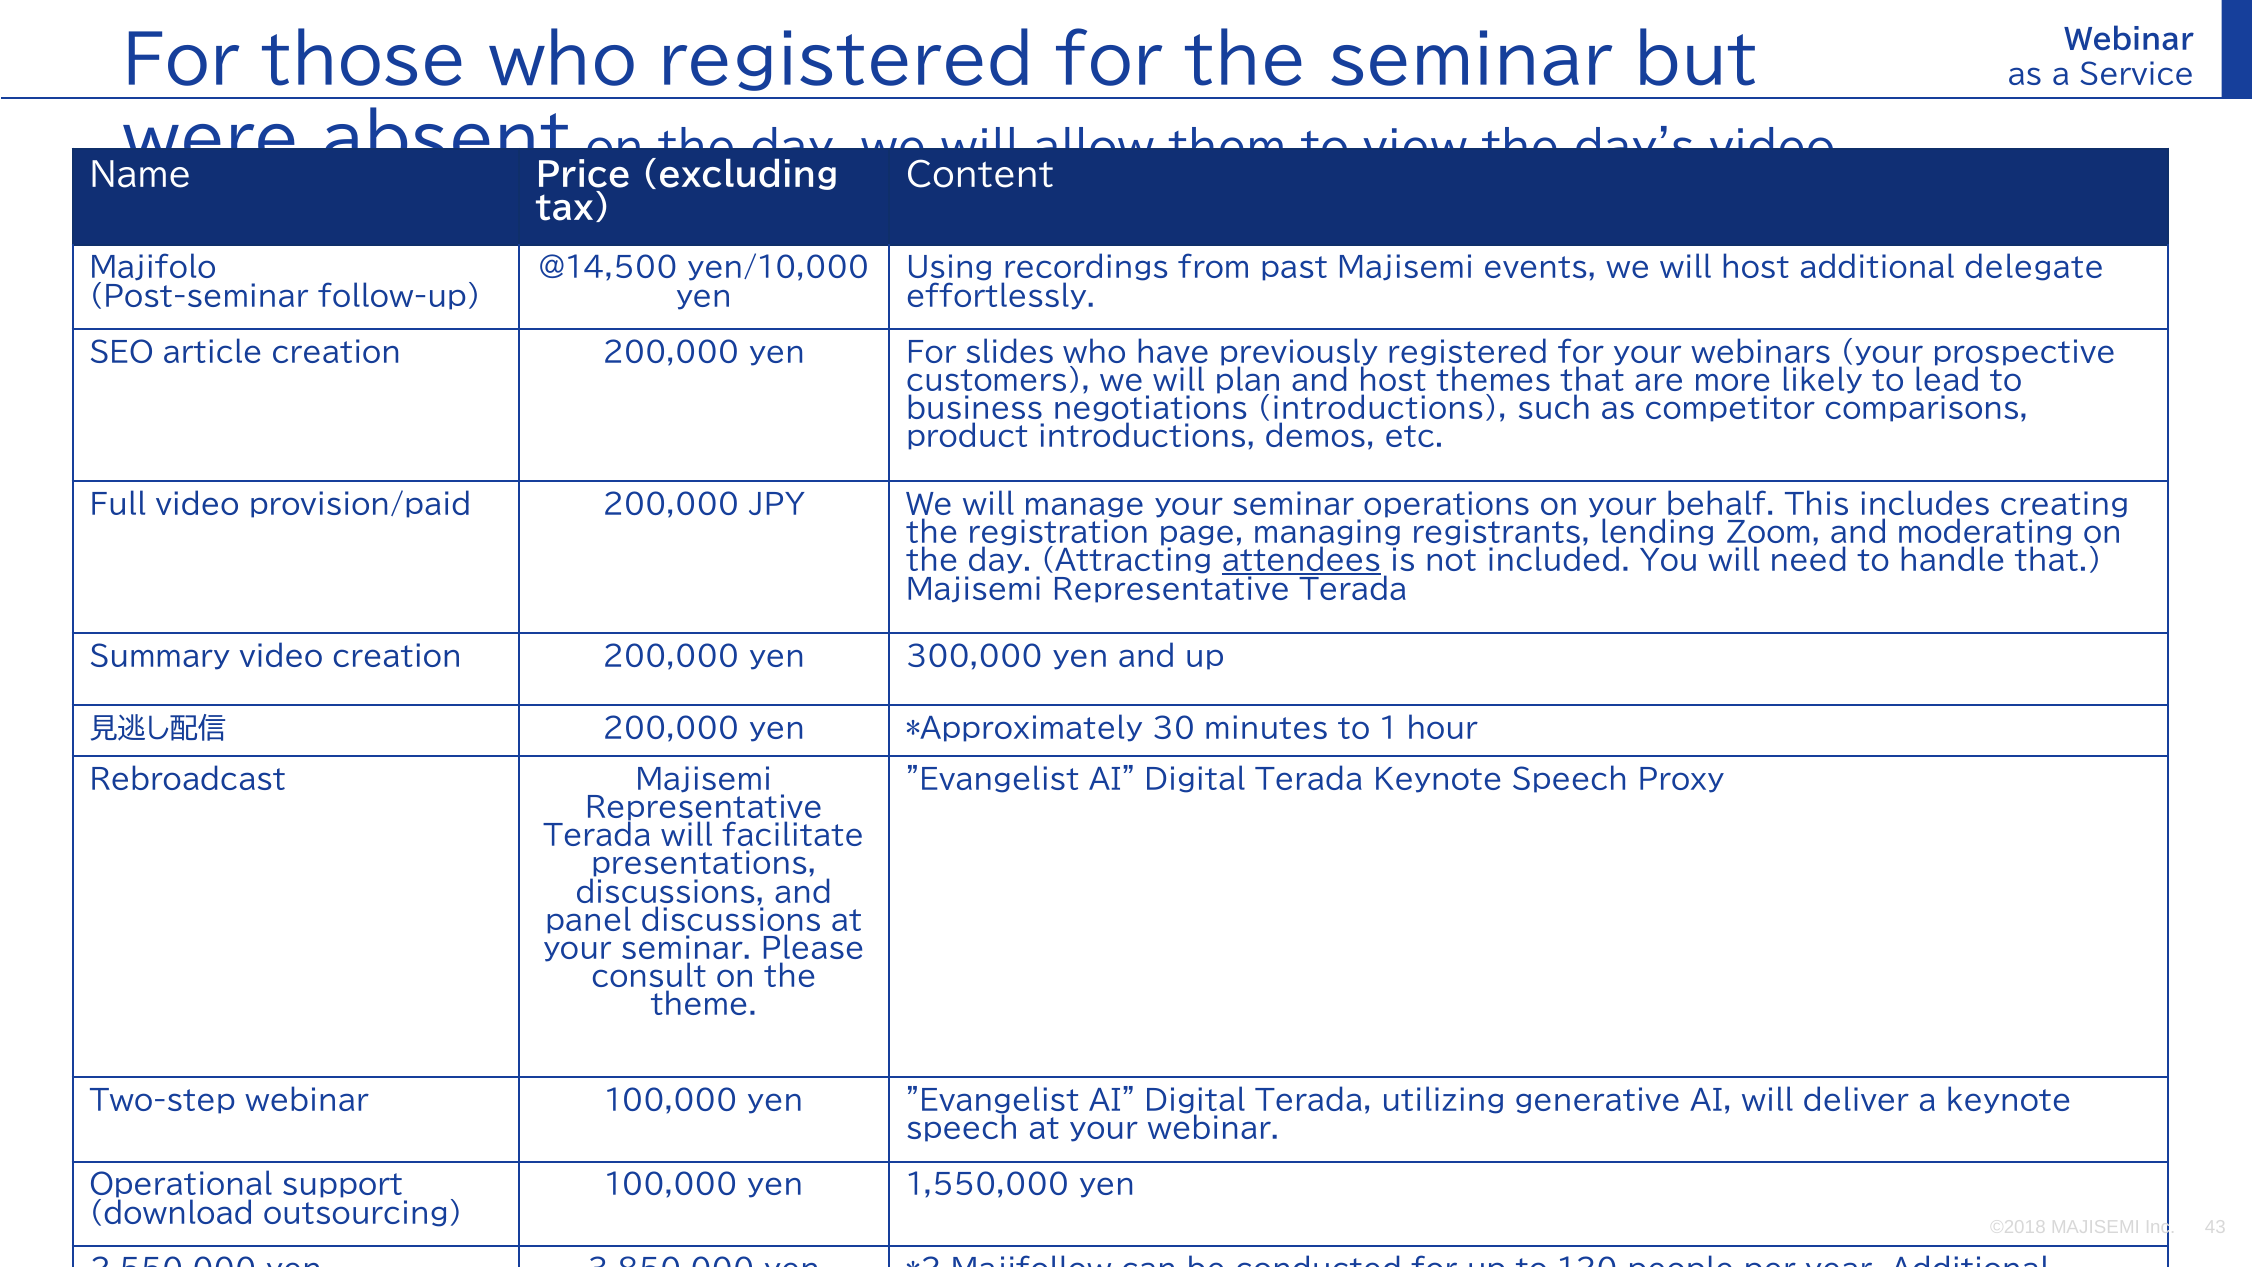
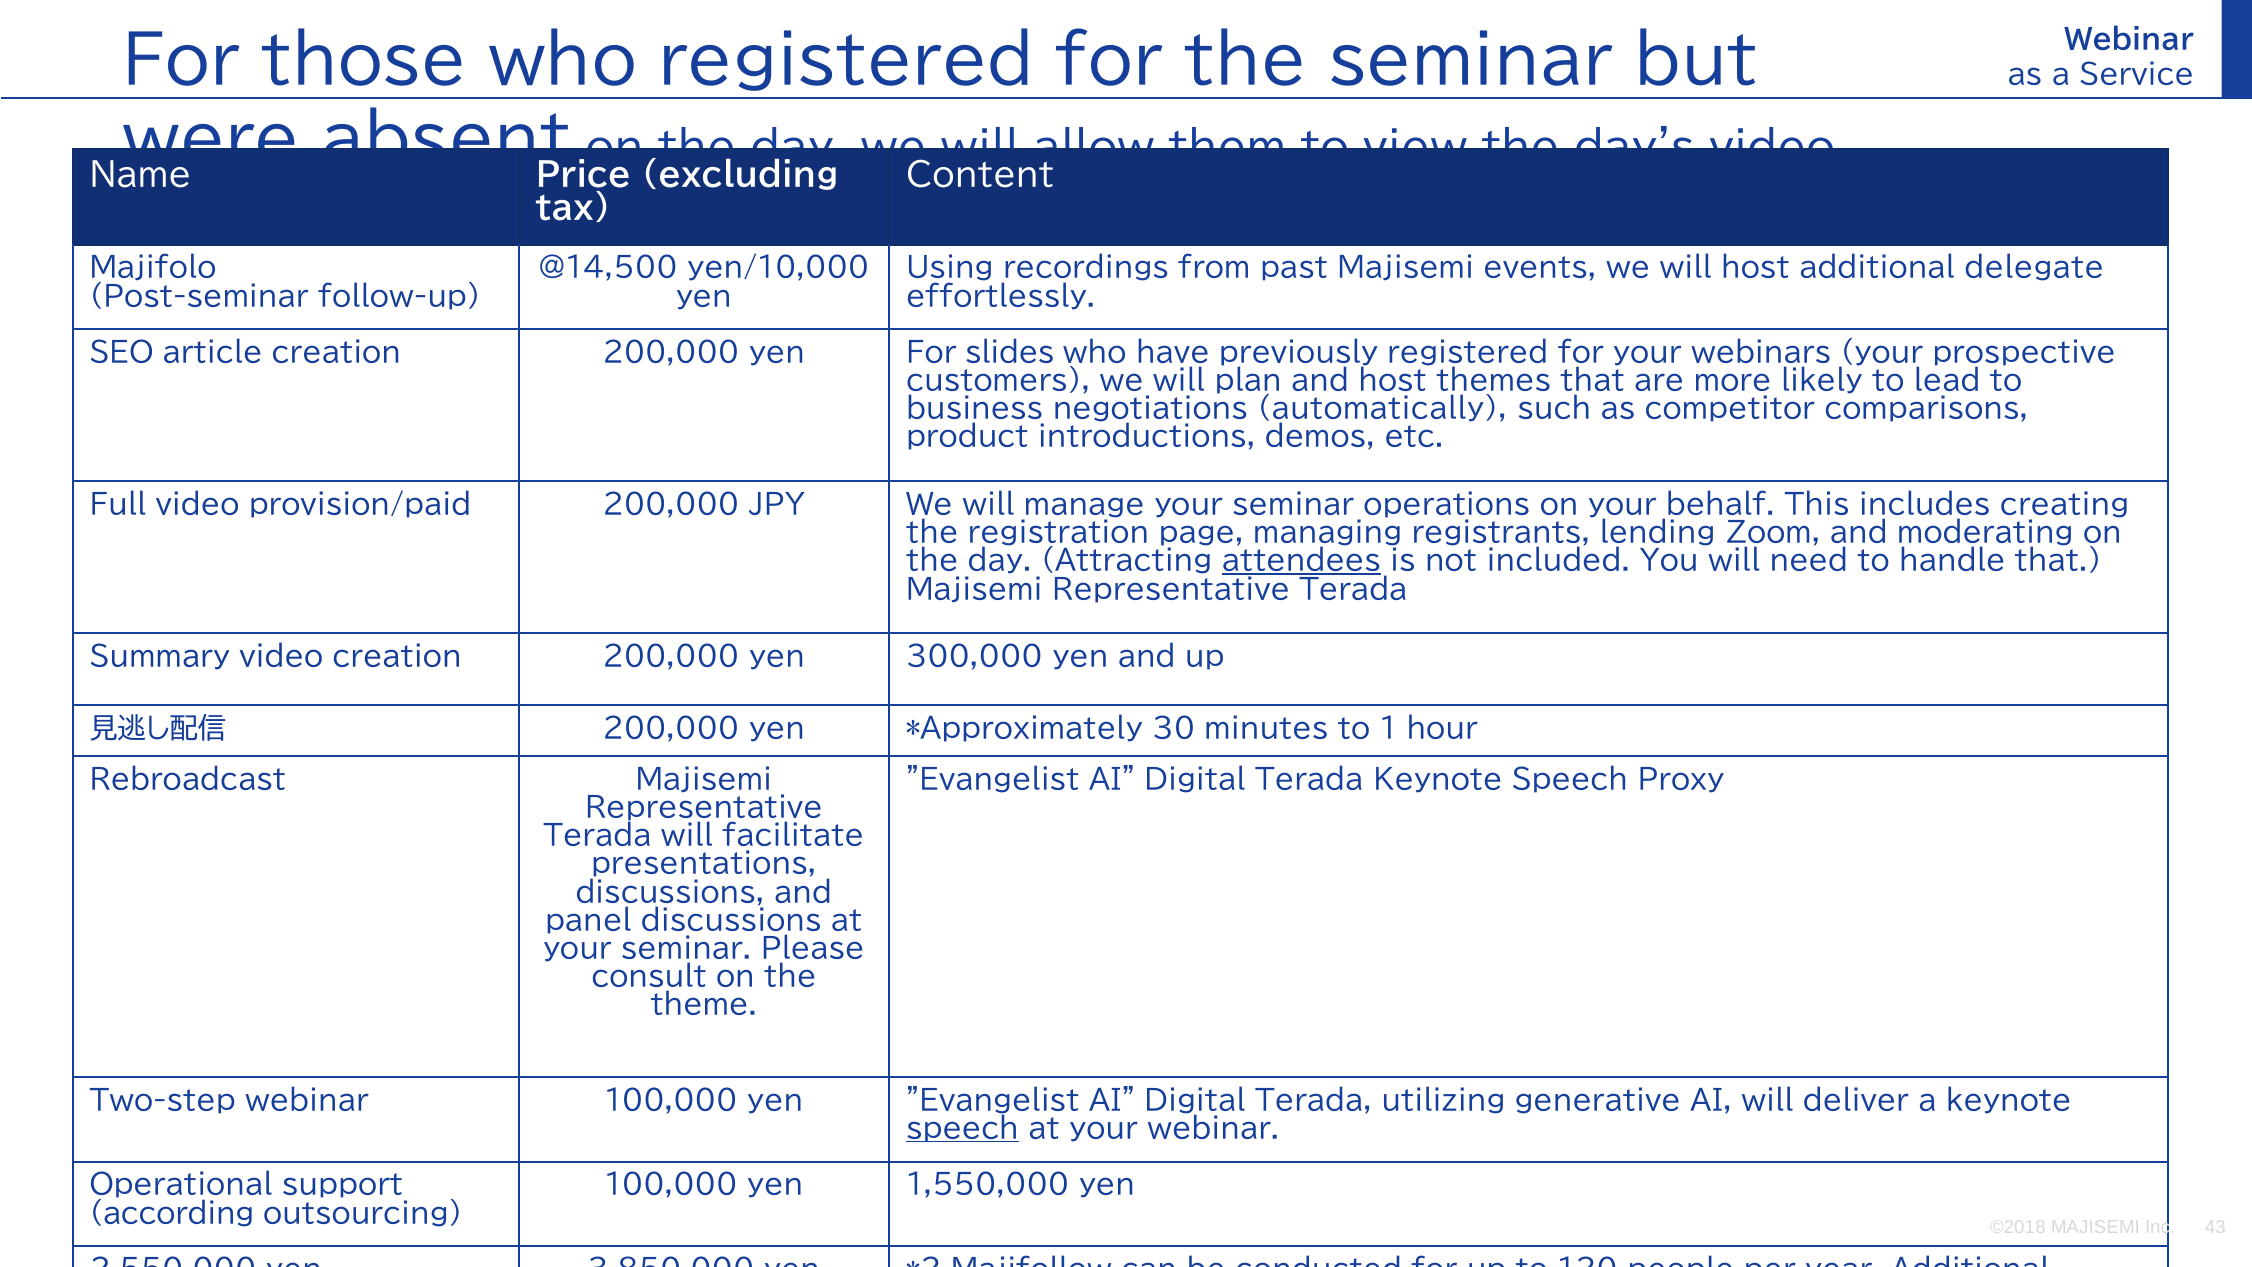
negotiations introductions: introductions -> automatically
speech at (963, 1129) underline: none -> present
download: download -> according
